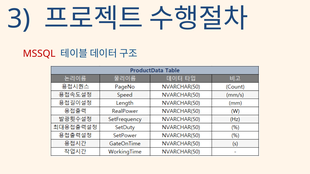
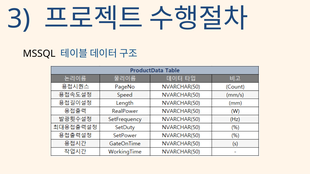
MSSQL colour: red -> black
